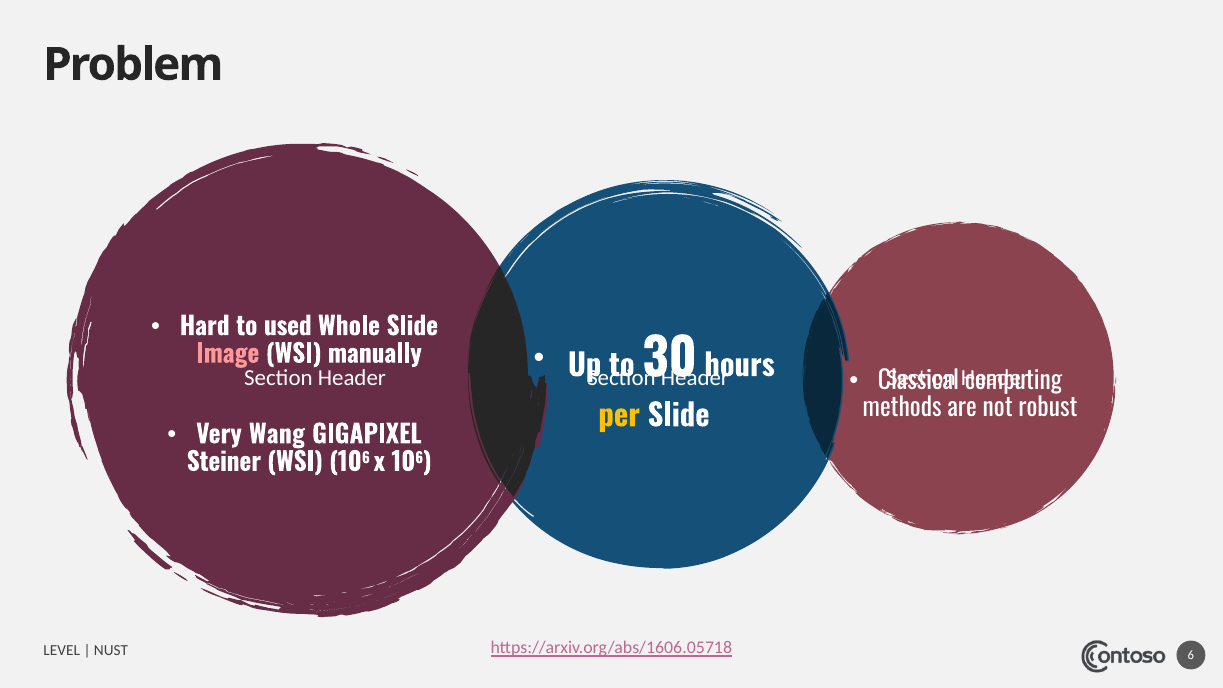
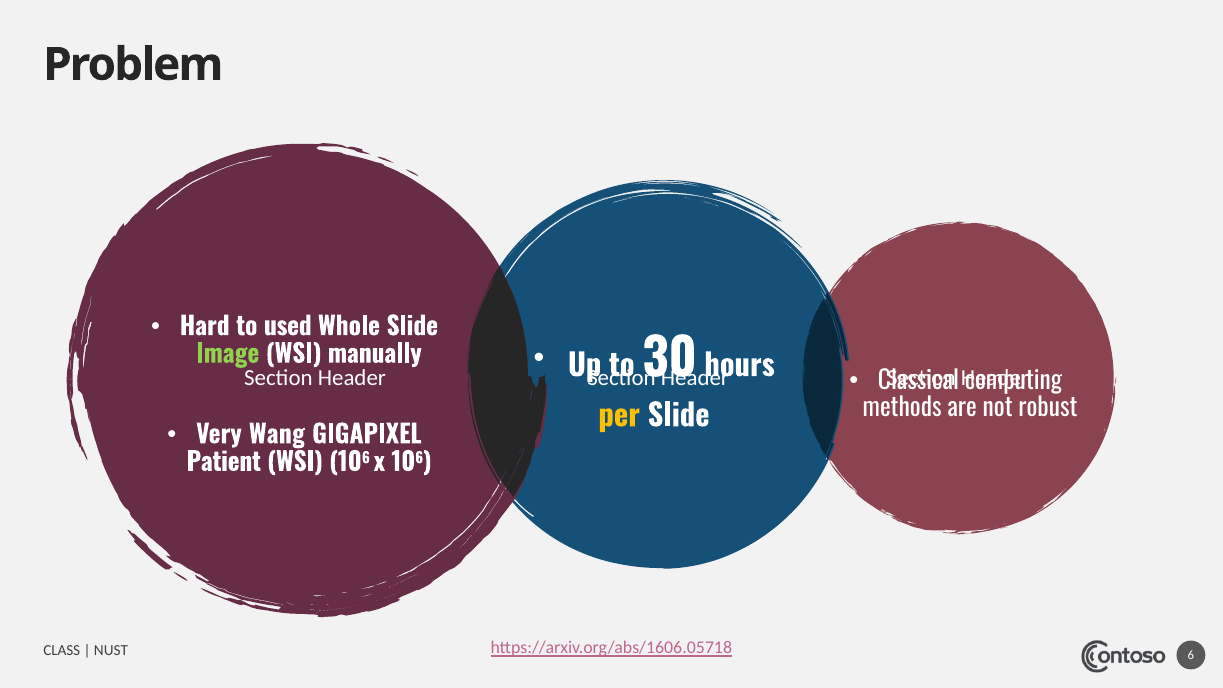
Image colour: pink -> light green
Steiner: Steiner -> Patient
LEVEL: LEVEL -> CLASS
